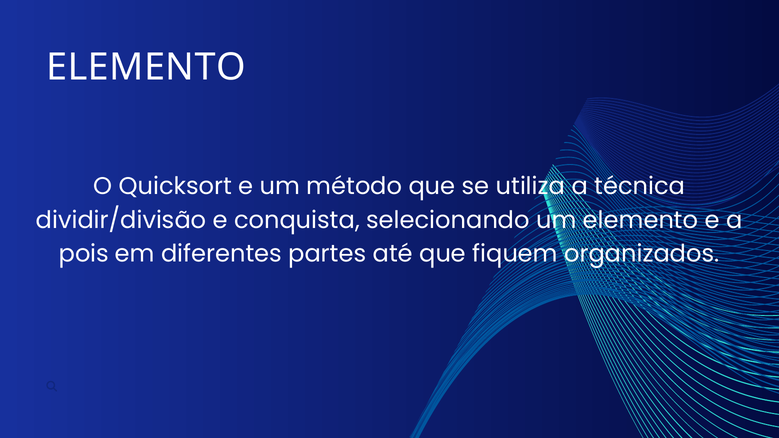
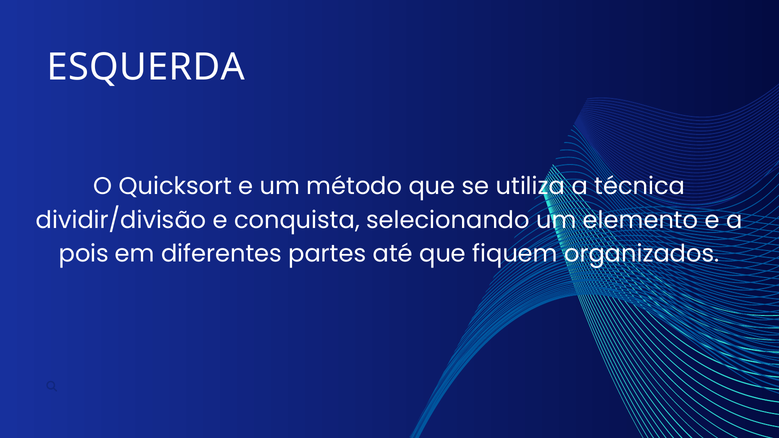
ELEMENTO at (146, 67): ELEMENTO -> ESQUERDA
